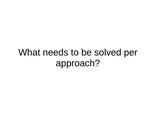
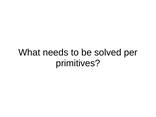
approach: approach -> primitives
